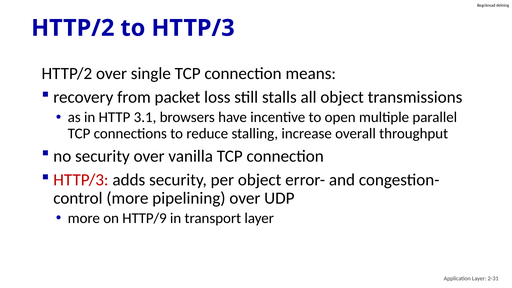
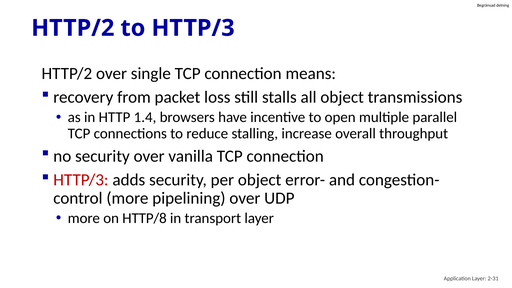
3.1: 3.1 -> 1.4
HTTP/9: HTTP/9 -> HTTP/8
